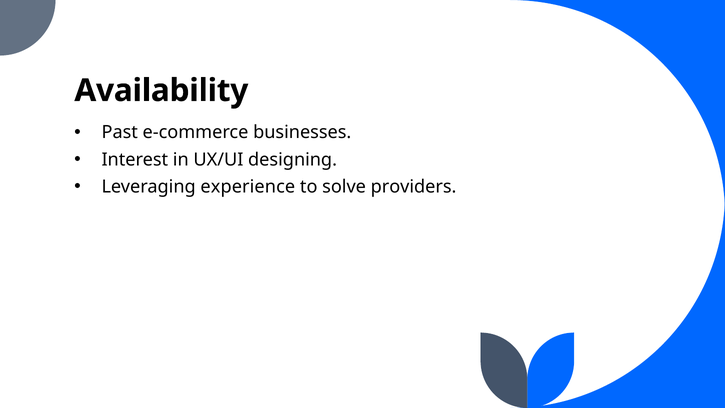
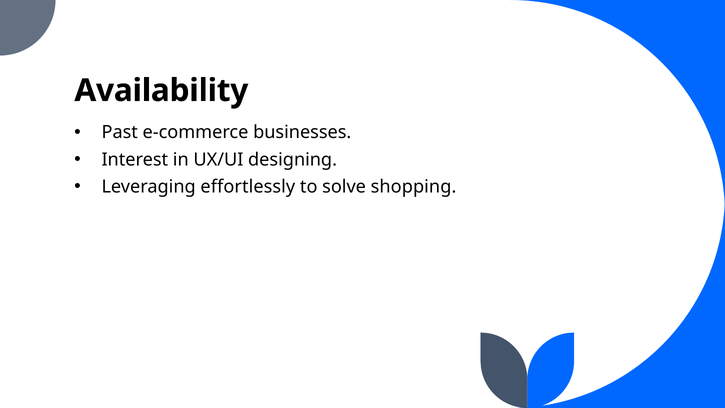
experience: experience -> effortlessly
providers: providers -> shopping
